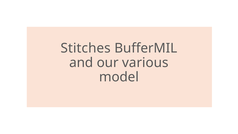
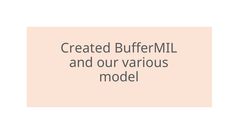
Stitches: Stitches -> Created
